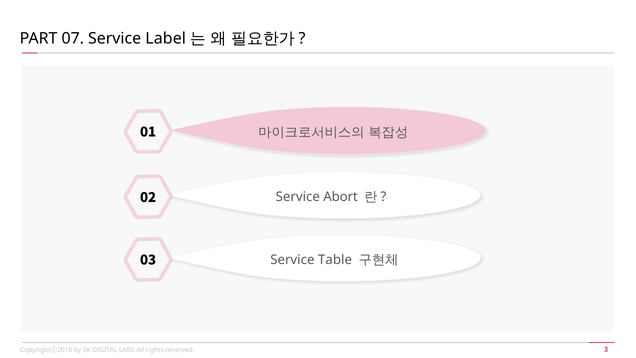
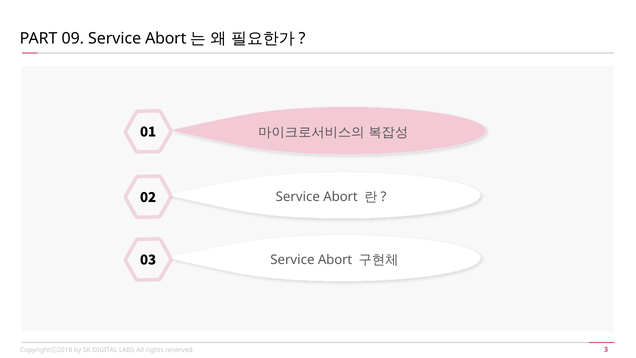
07: 07 -> 09
Label at (166, 39): Label -> Abort
03 Service Table: Table -> Abort
